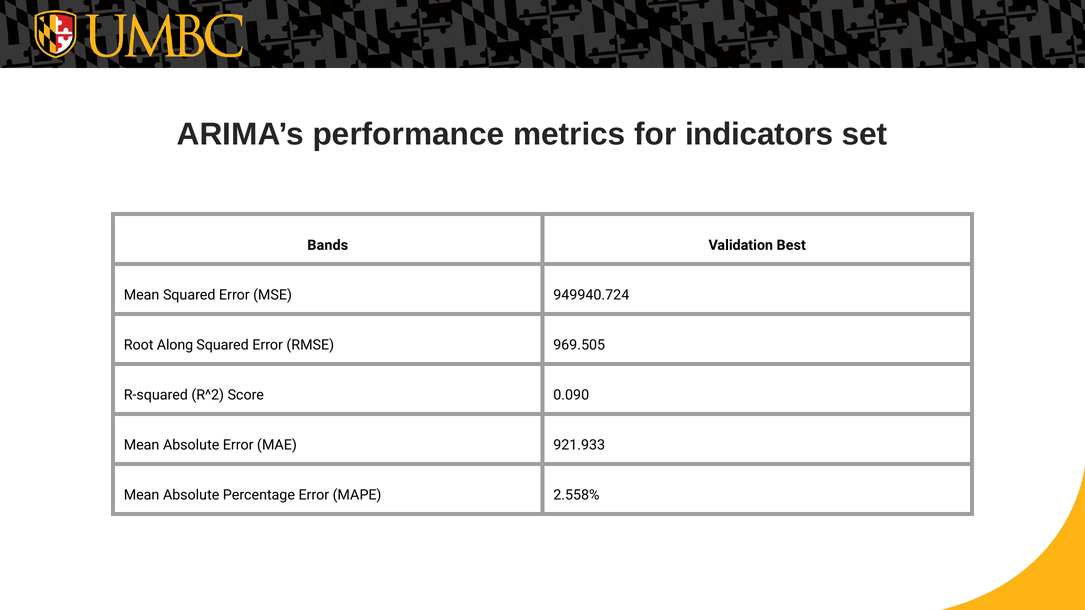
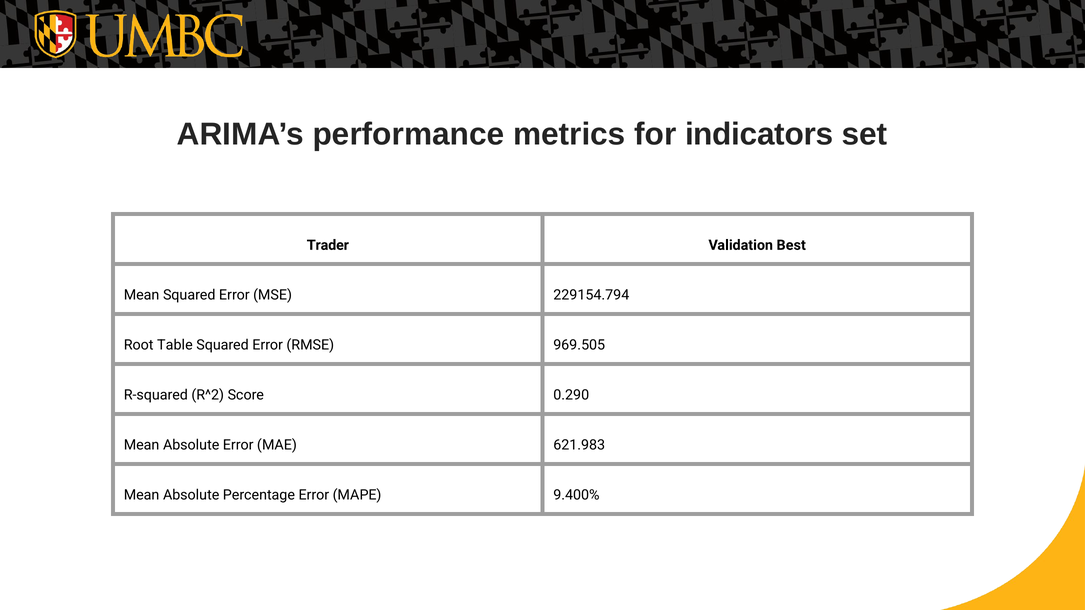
Bands: Bands -> Trader
949940.724: 949940.724 -> 229154.794
Along: Along -> Table
0.090: 0.090 -> 0.290
921.933: 921.933 -> 621.983
2.558%: 2.558% -> 9.400%
